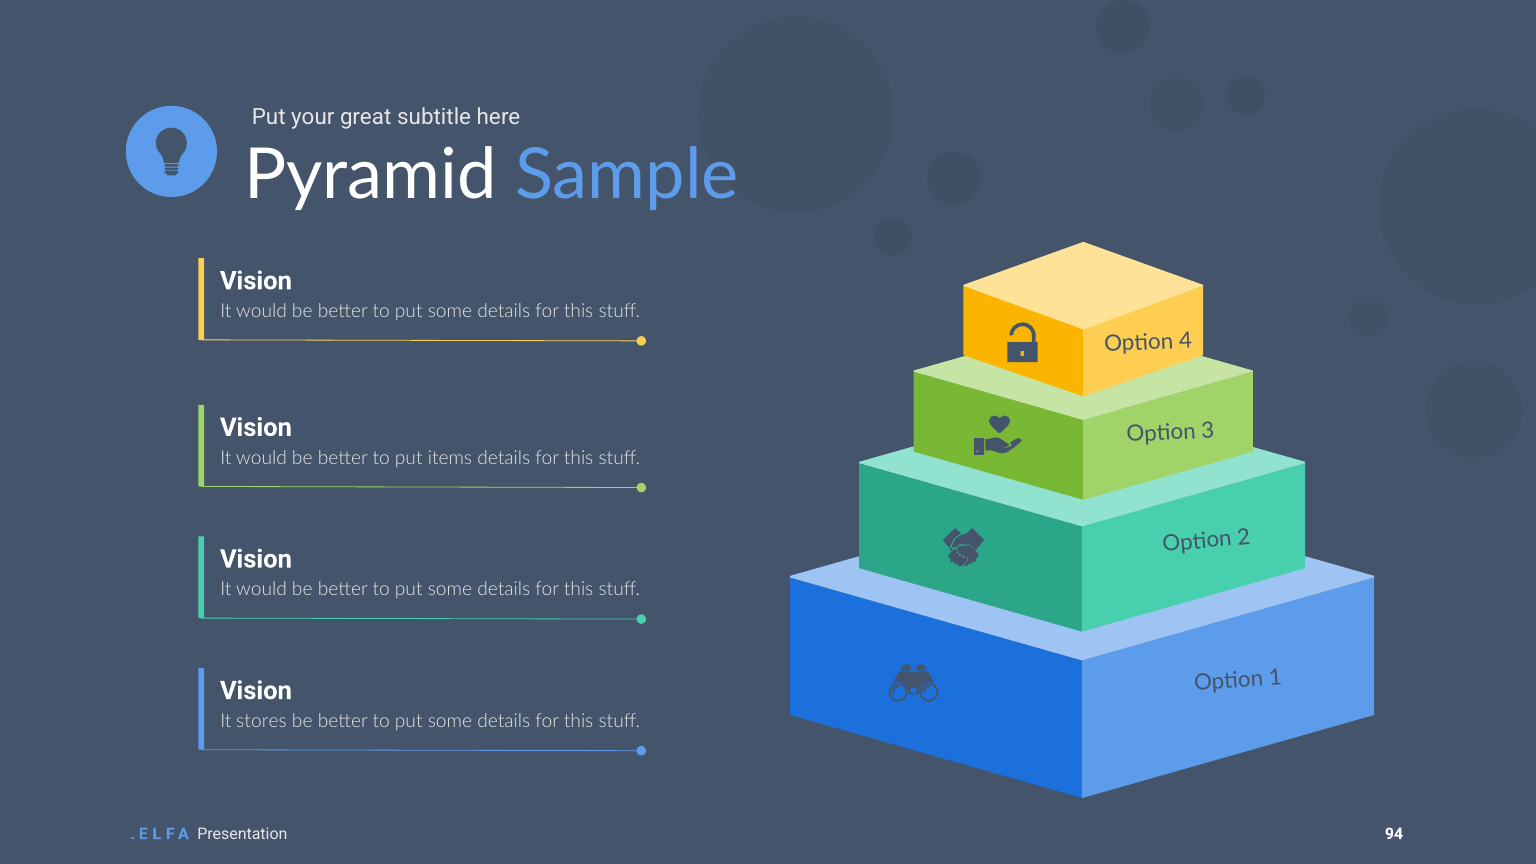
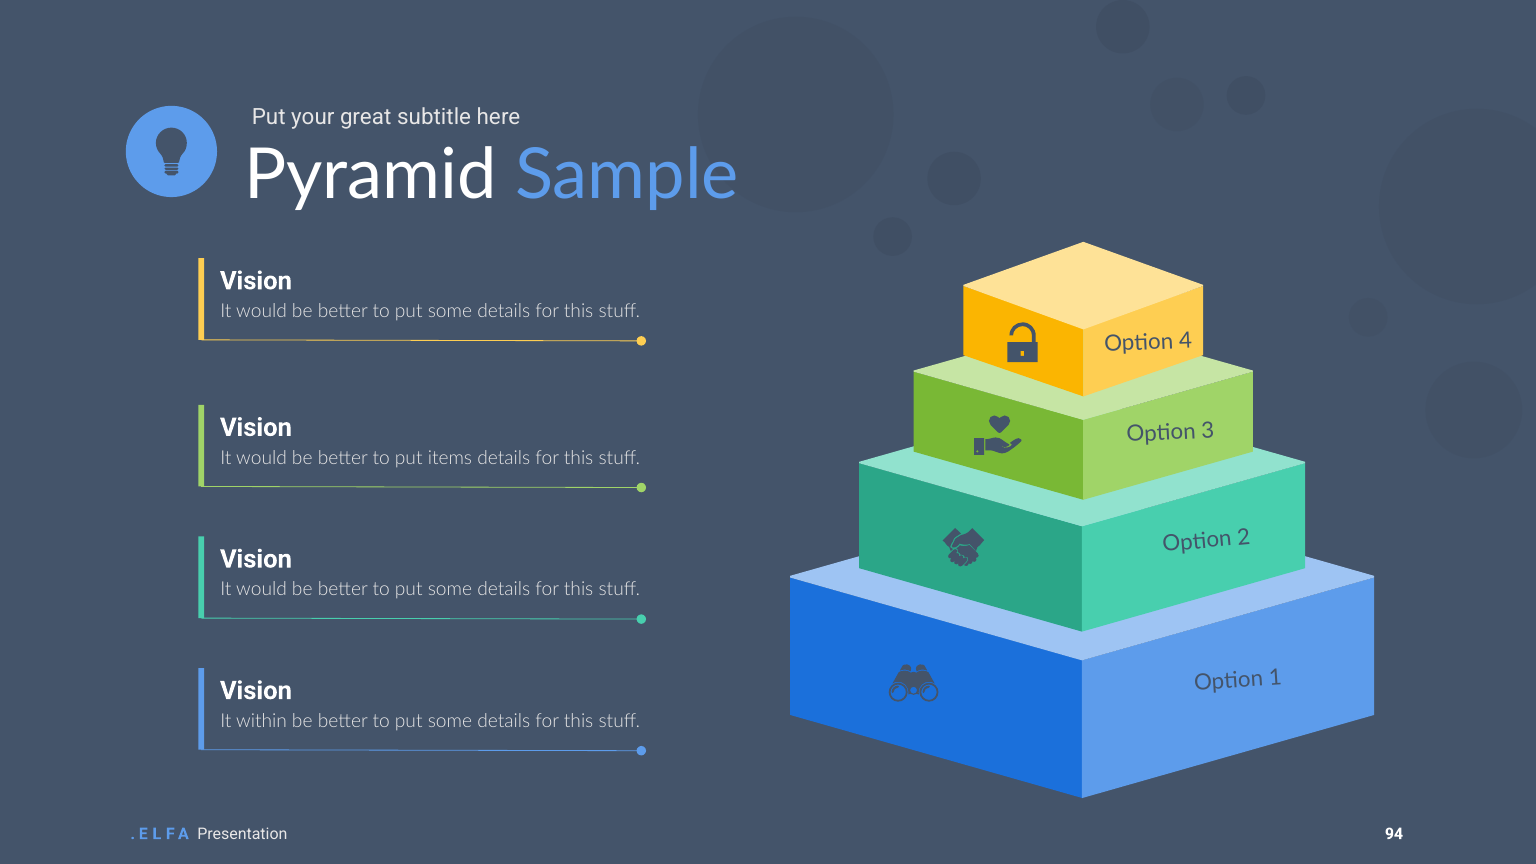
stores: stores -> within
